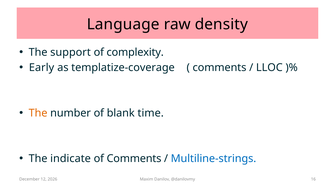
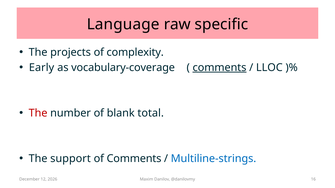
density: density -> specific
support: support -> projects
templatize-coverage: templatize-coverage -> vocabulary-coverage
comments at (220, 68) underline: none -> present
The at (38, 113) colour: orange -> red
time: time -> total
indicate: indicate -> support
